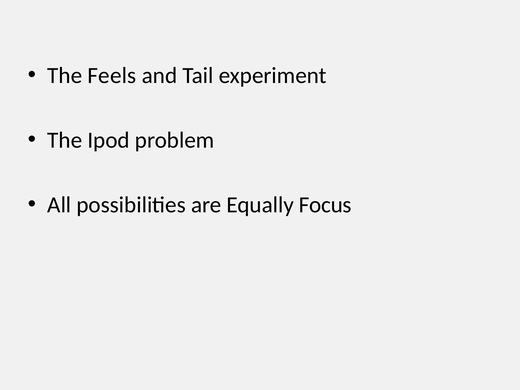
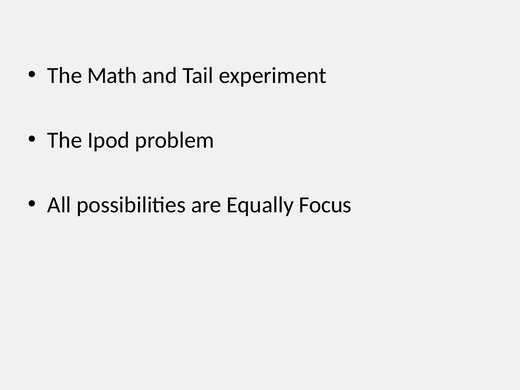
Feels: Feels -> Math
